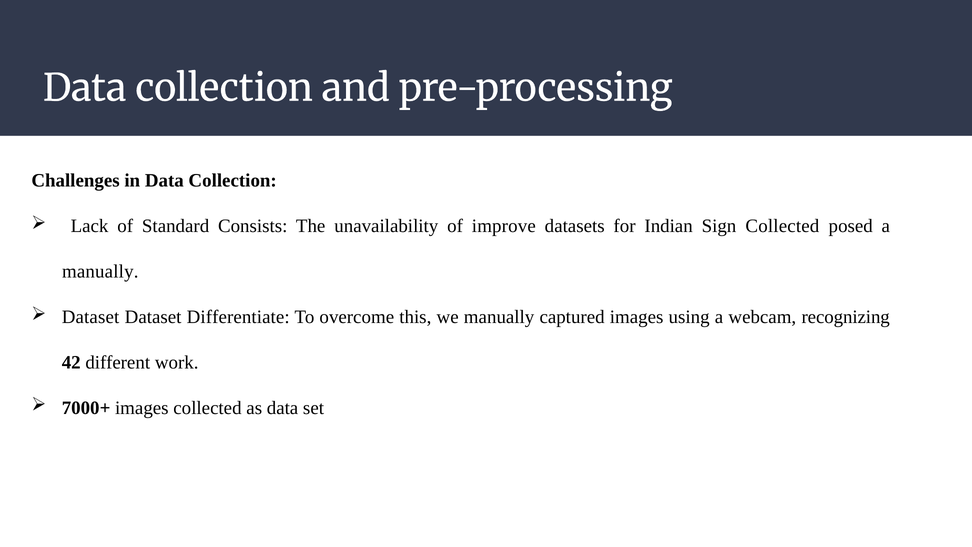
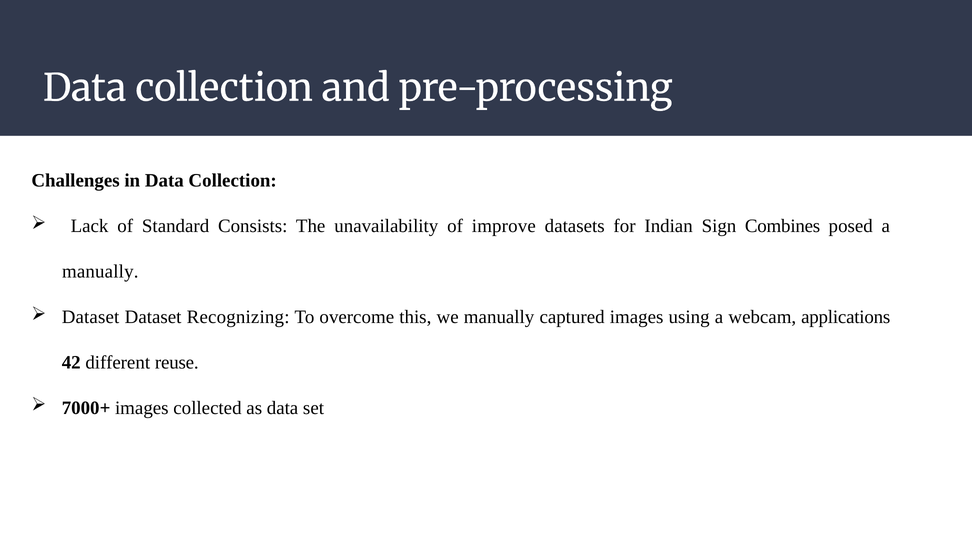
Sign Collected: Collected -> Combines
Differentiate: Differentiate -> Recognizing
recognizing: recognizing -> applications
work: work -> reuse
